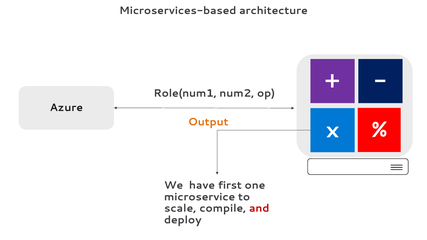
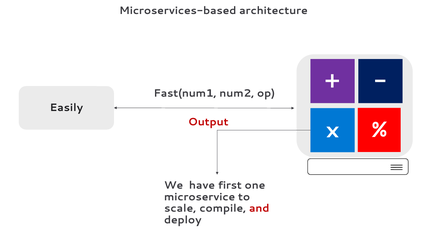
Role(num1: Role(num1 -> Fast(num1
Azure: Azure -> Easily
Output colour: orange -> red
